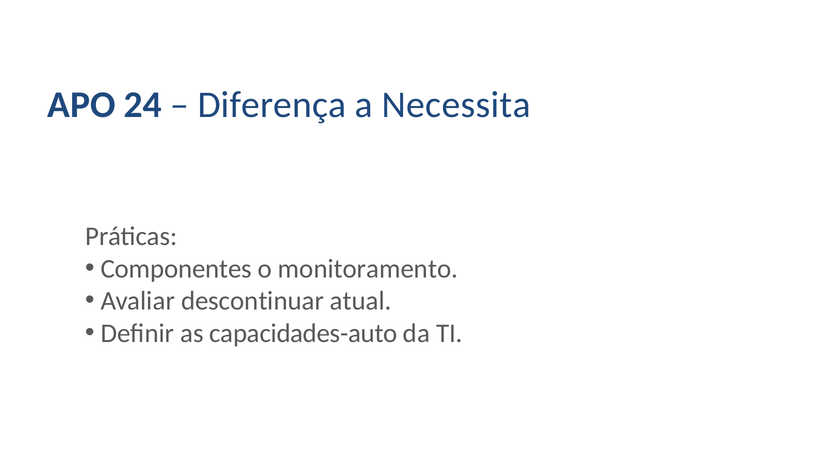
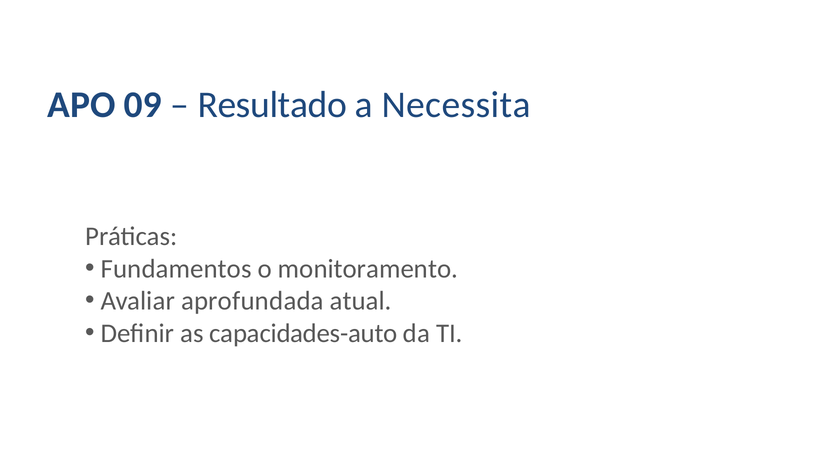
24: 24 -> 09
Diferença: Diferença -> Resultado
Componentes: Componentes -> Fundamentos
descontinuar: descontinuar -> aprofundada
